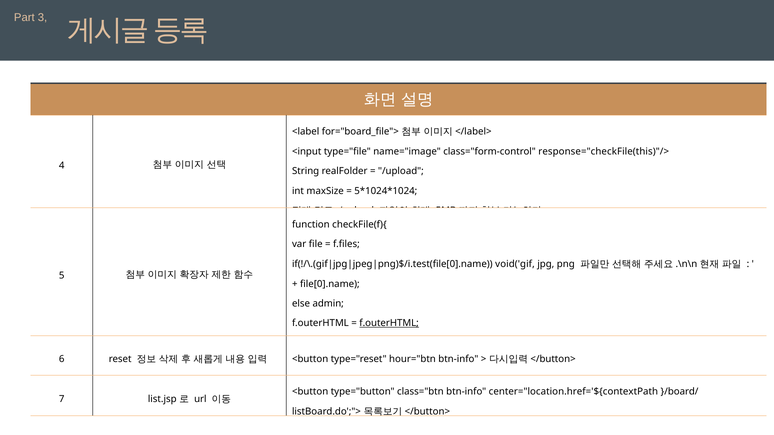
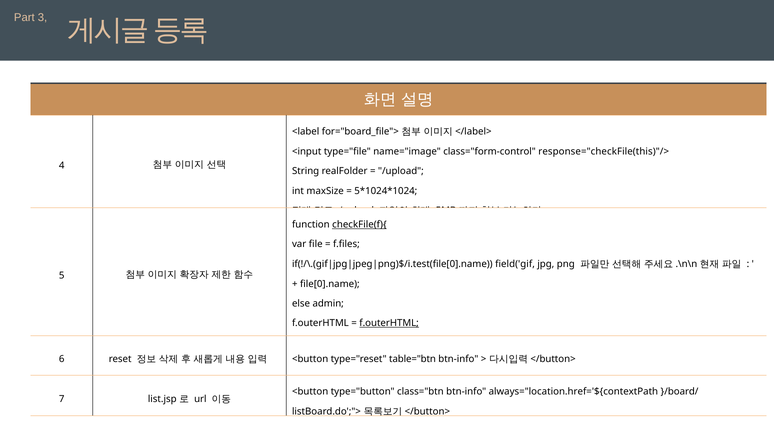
checkFile(f){ underline: none -> present
void('gif: void('gif -> field('gif
hour="btn: hour="btn -> table="btn
center="location.href='${contextPath: center="location.href='${contextPath -> always="location.href='${contextPath
